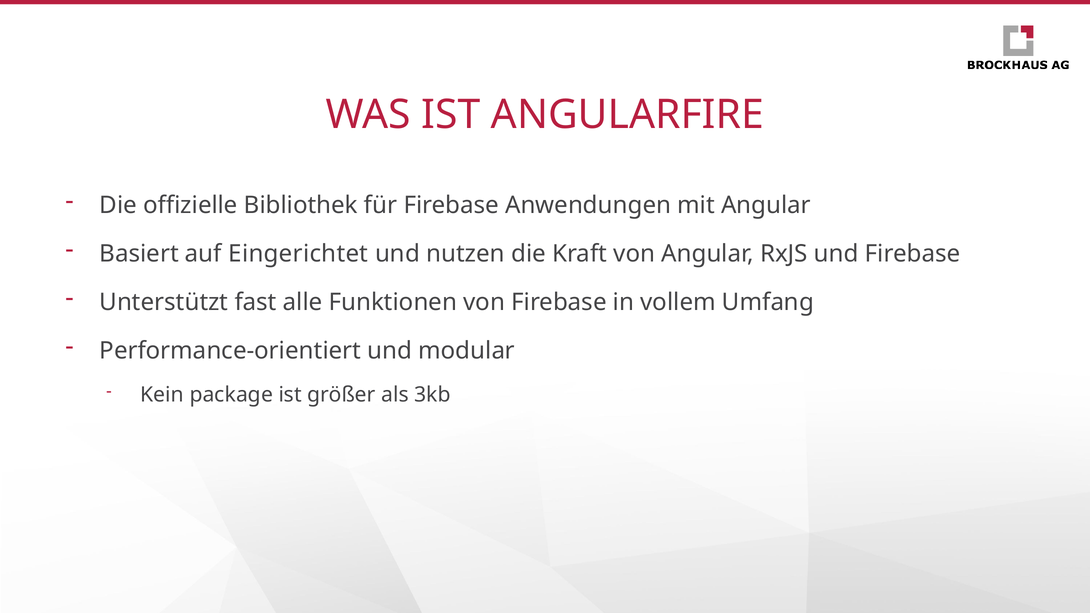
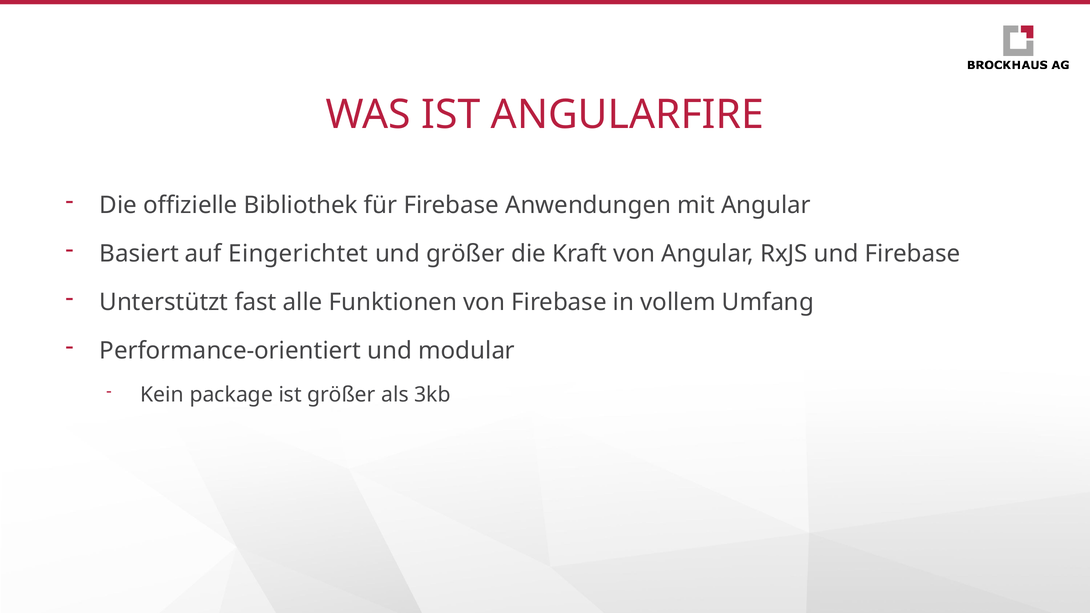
und nutzen: nutzen -> größer
